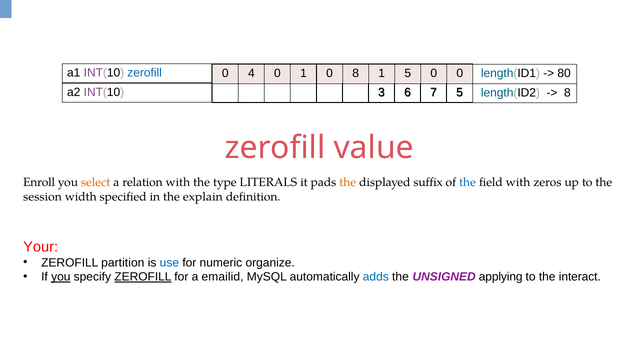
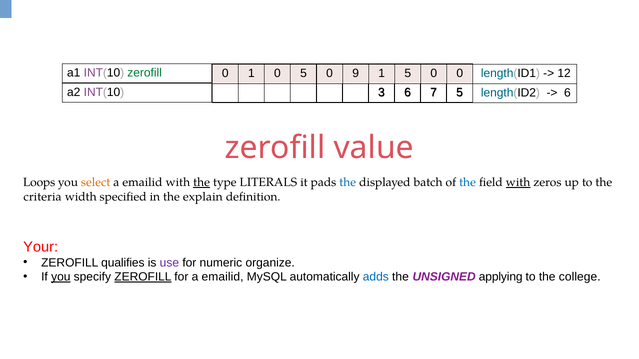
zerofill at (145, 73) colour: blue -> green
0 4: 4 -> 1
0 1: 1 -> 5
0 8: 8 -> 9
80: 80 -> 12
8 at (567, 93): 8 -> 6
Enroll: Enroll -> Loops
relation at (143, 183): relation -> emailid
the at (202, 183) underline: none -> present
the at (348, 183) colour: orange -> blue
suffix: suffix -> batch
with at (518, 183) underline: none -> present
session: session -> criteria
partition: partition -> qualifies
use colour: blue -> purple
interact: interact -> college
